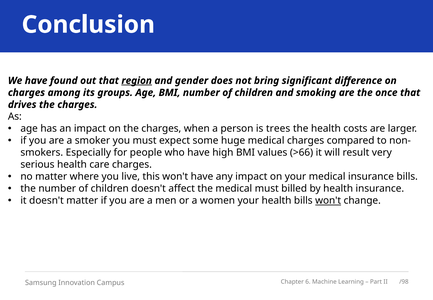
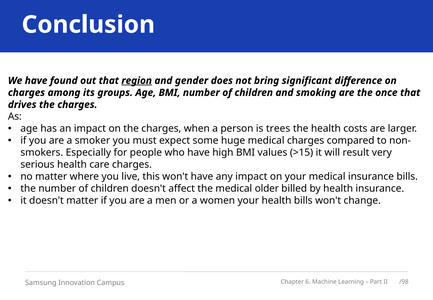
>66: >66 -> >15
medical must: must -> older
won't at (328, 201) underline: present -> none
